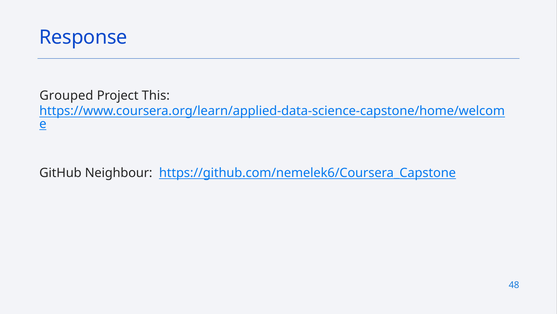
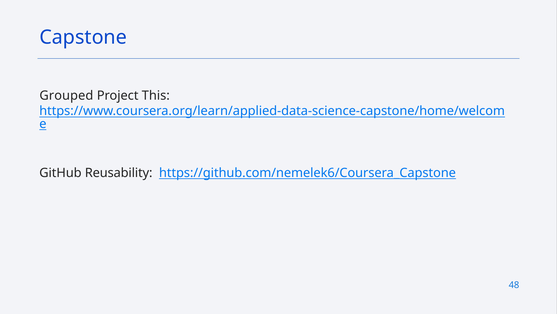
Response: Response -> Capstone
Neighbour: Neighbour -> Reusability
